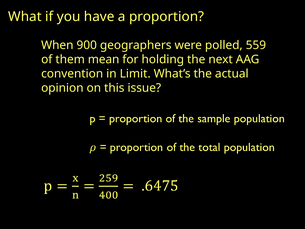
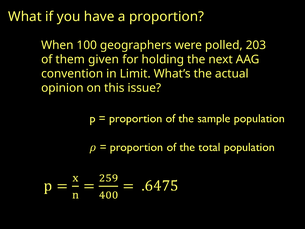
900: 900 -> 100
559: 559 -> 203
mean: mean -> given
